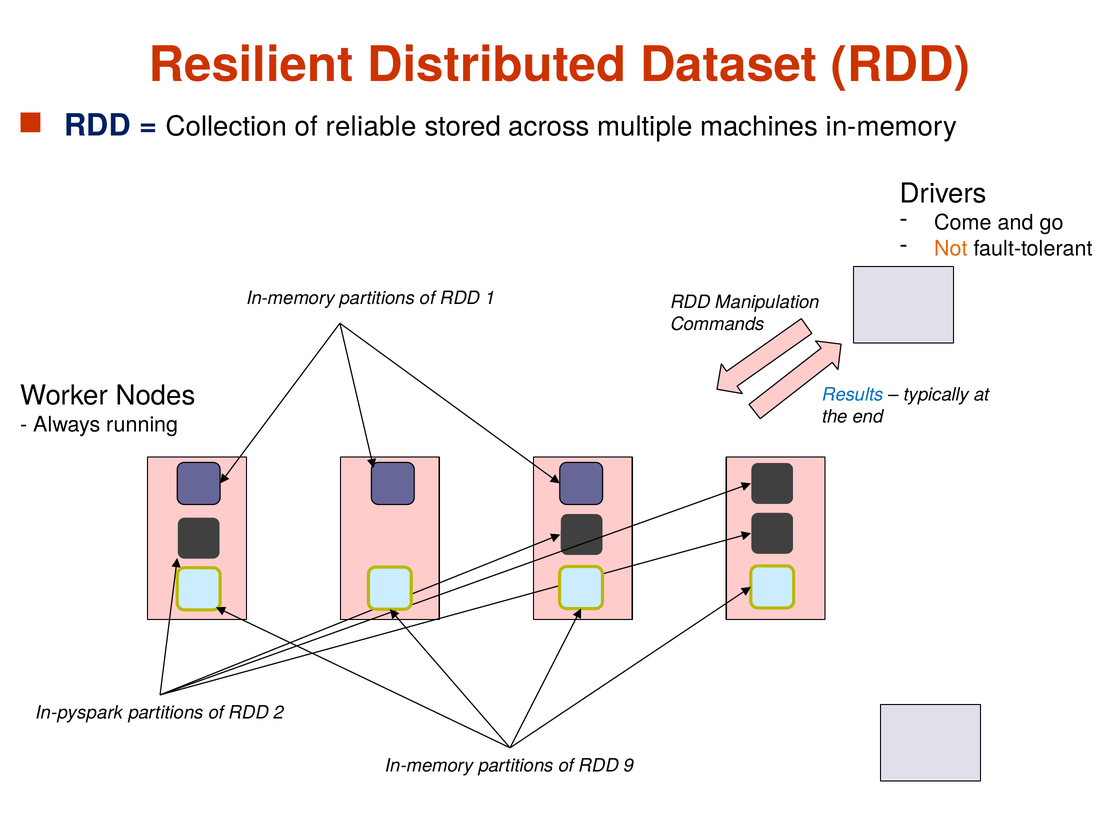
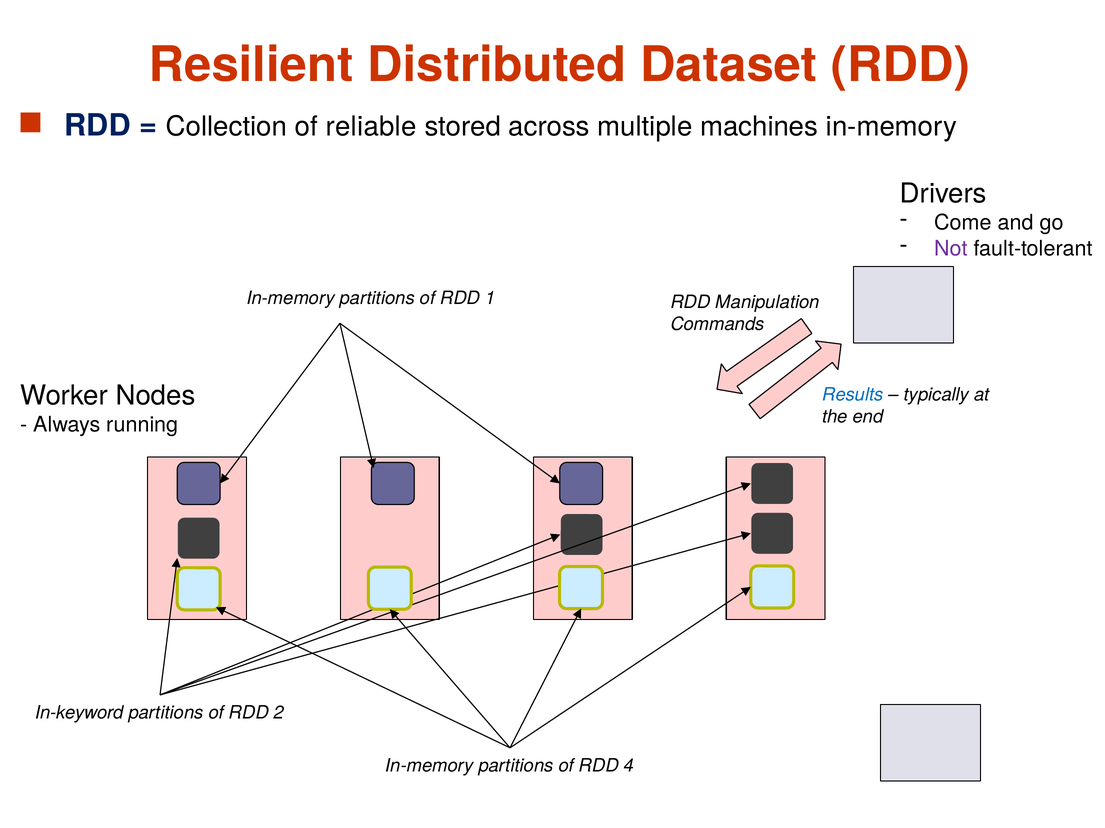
Not colour: orange -> purple
In-pyspark: In-pyspark -> In-keyword
9: 9 -> 4
